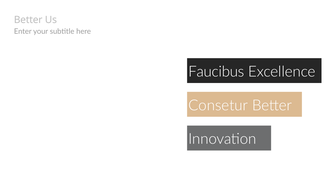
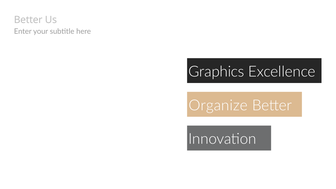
Faucibus: Faucibus -> Graphics
Consetur: Consetur -> Organize
